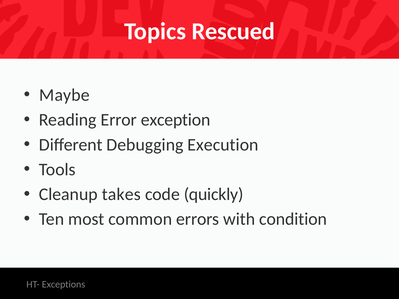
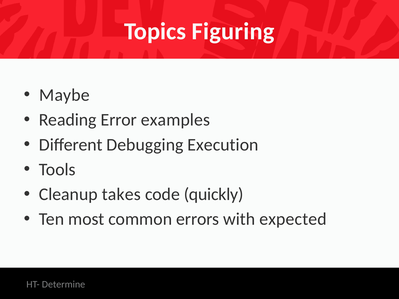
Rescued: Rescued -> Figuring
exception: exception -> examples
condition: condition -> expected
Exceptions: Exceptions -> Determine
